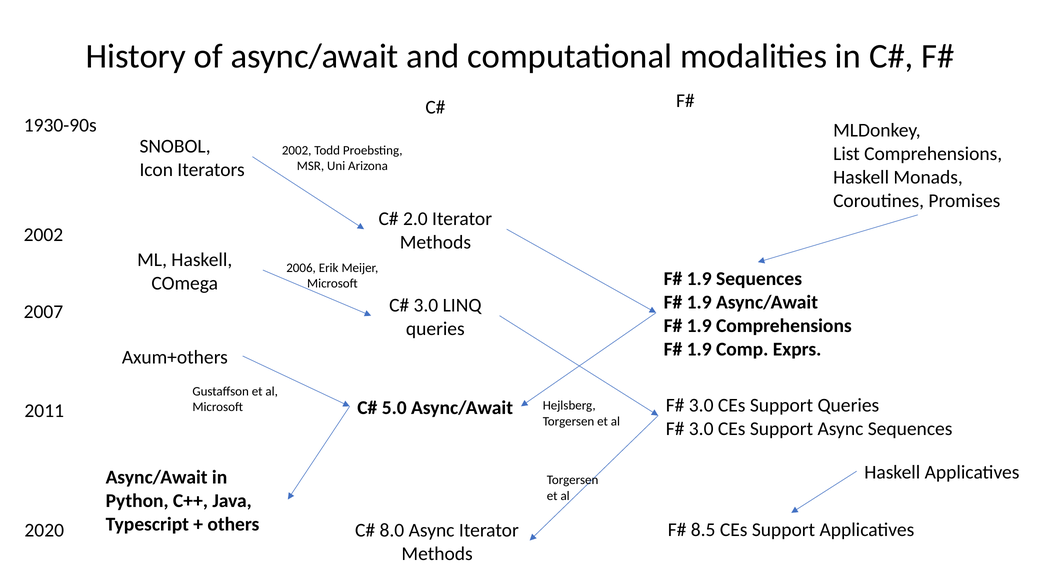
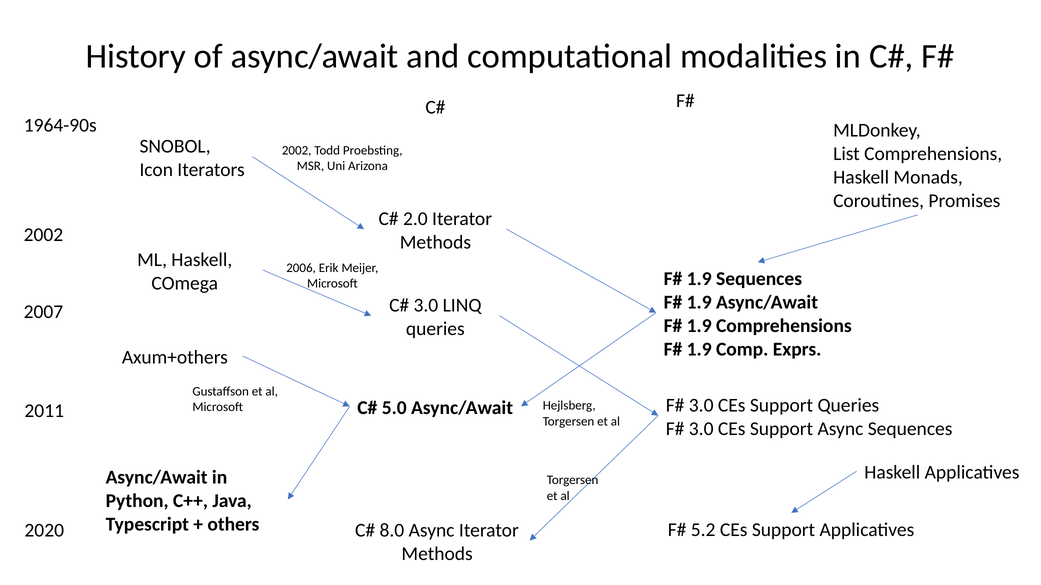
1930-90s: 1930-90s -> 1964-90s
8.5: 8.5 -> 5.2
